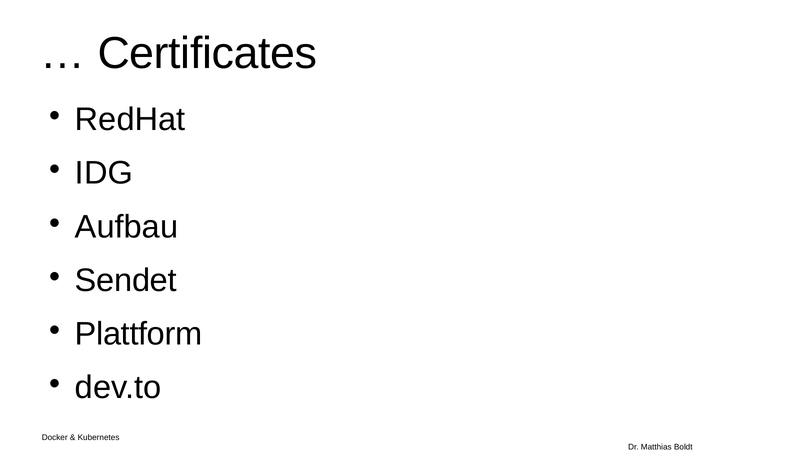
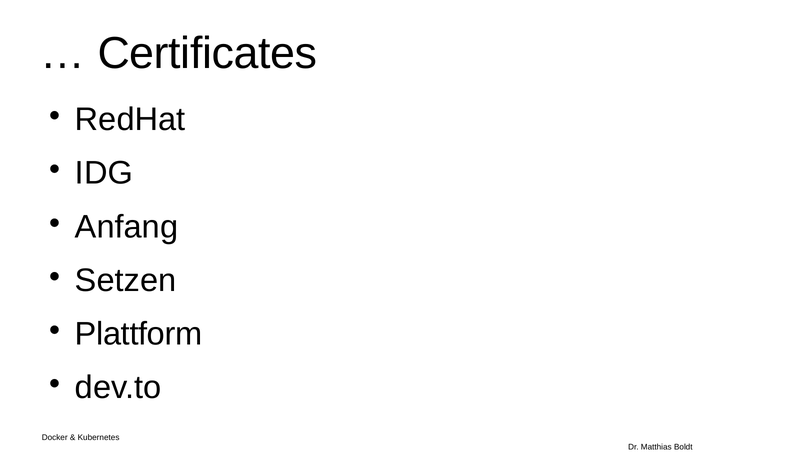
Aufbau: Aufbau -> Anfang
Sendet: Sendet -> Setzen
